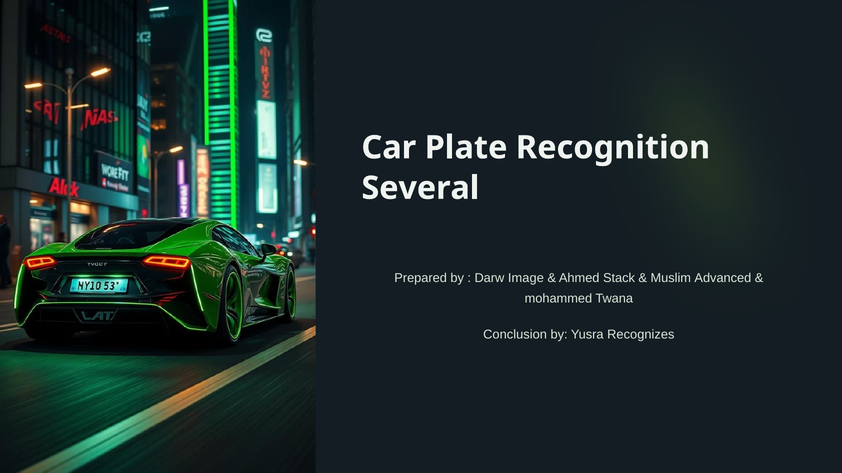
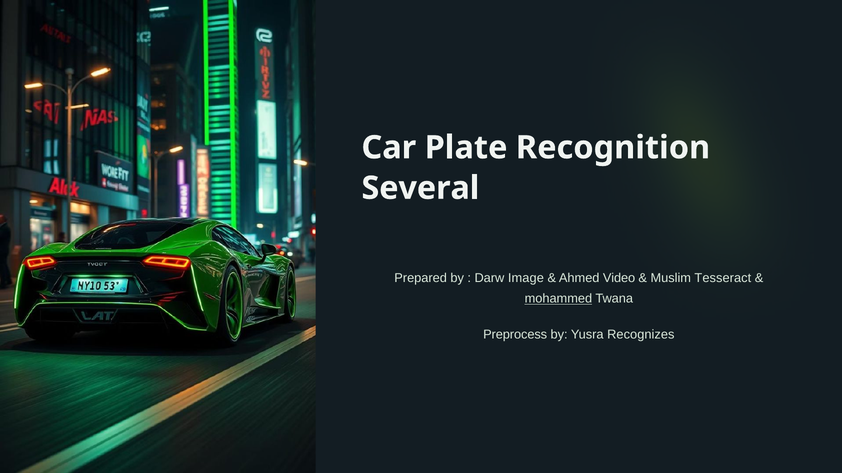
Stack: Stack -> Video
Advanced: Advanced -> Tesseract
mohammed underline: none -> present
Conclusion: Conclusion -> Preprocess
